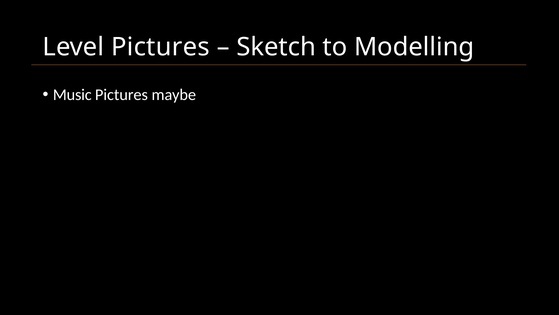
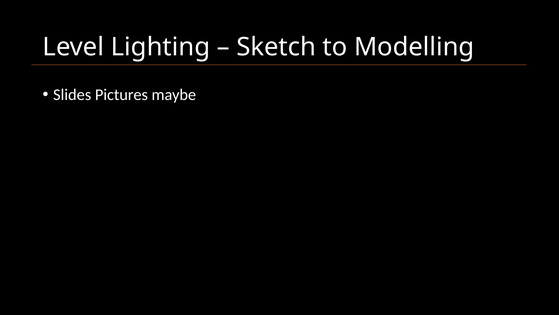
Level Pictures: Pictures -> Lighting
Music: Music -> Slides
